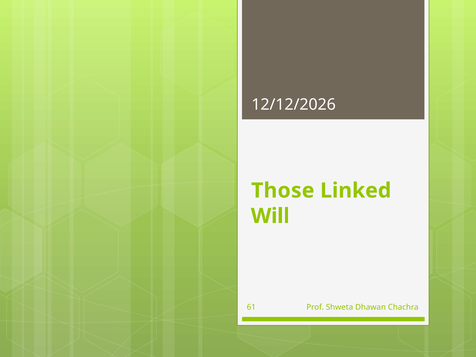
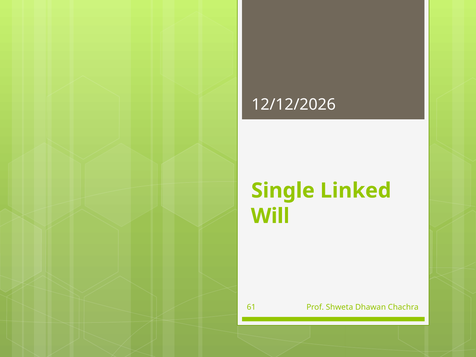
Those: Those -> Single
